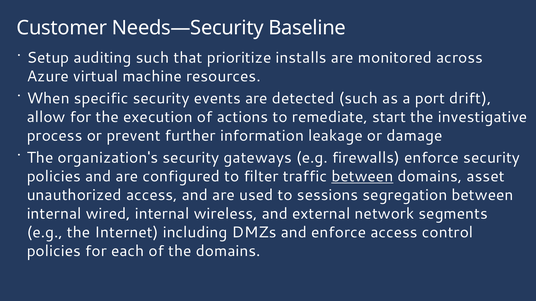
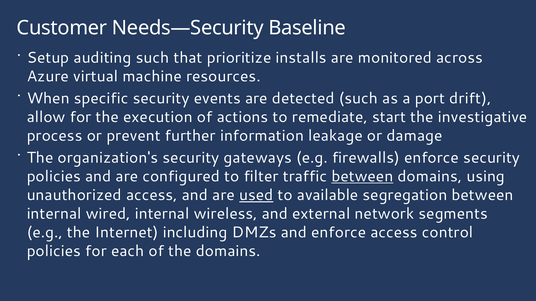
asset: asset -> using
used underline: none -> present
sessions: sessions -> available
